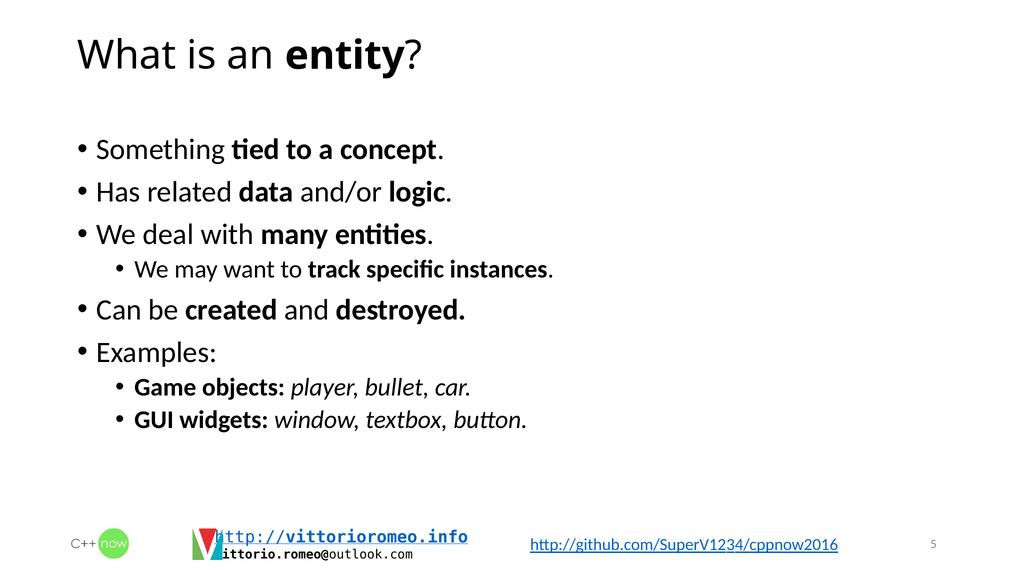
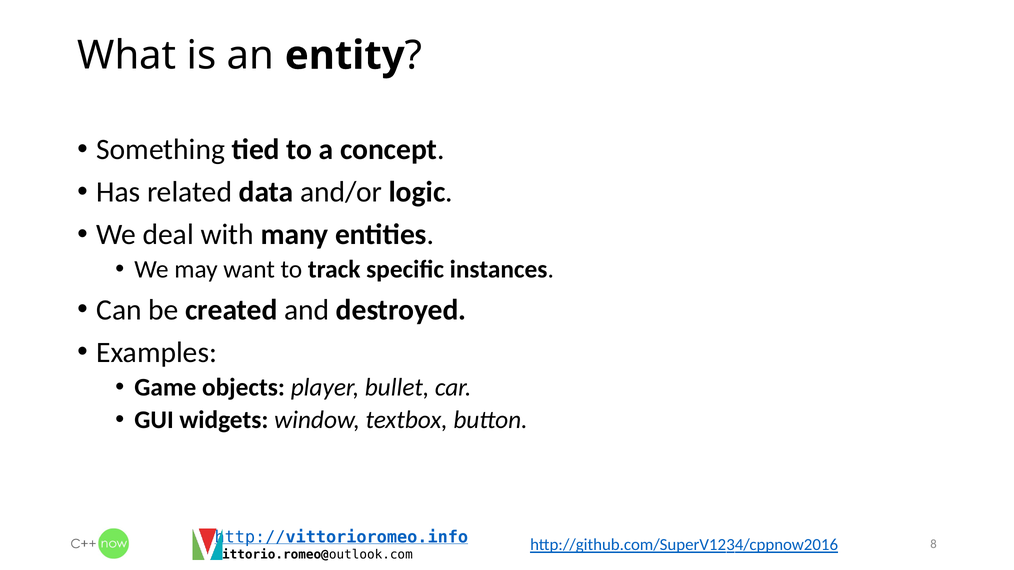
5: 5 -> 8
